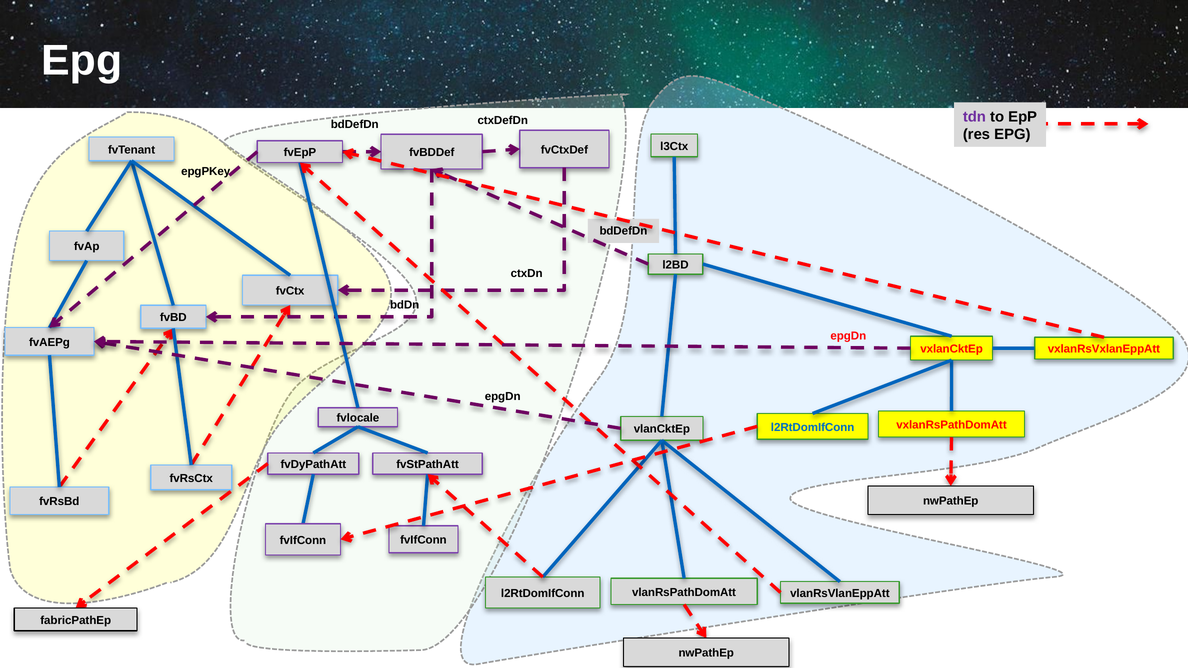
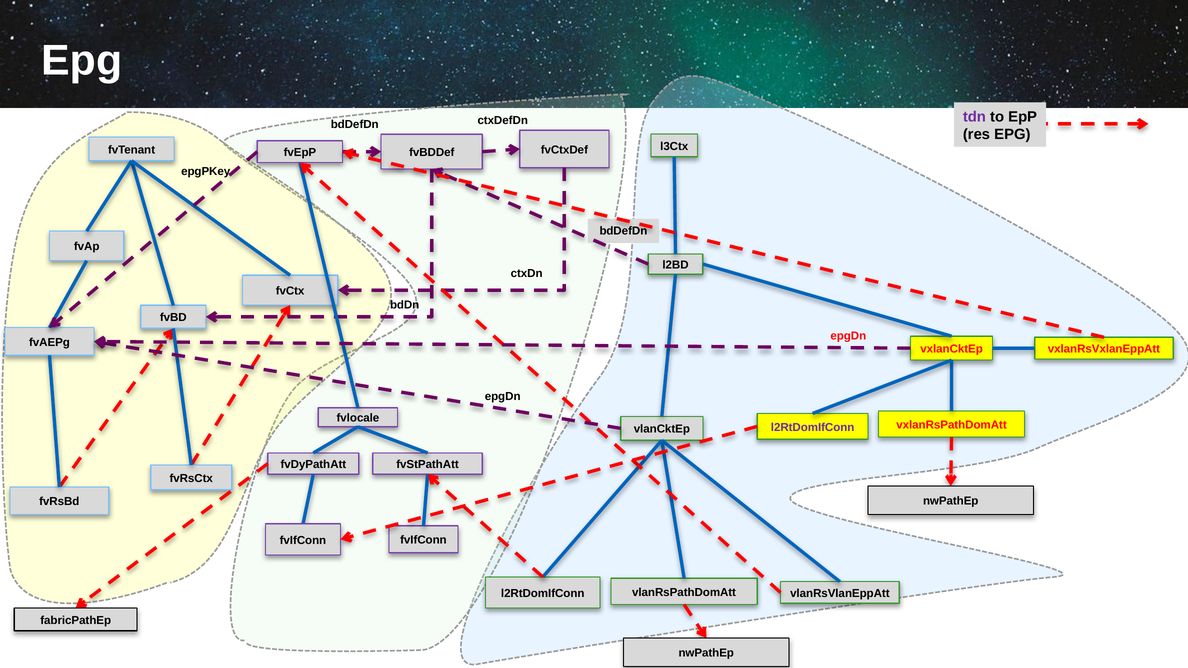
l2RtDomIfConn at (813, 427) colour: blue -> purple
